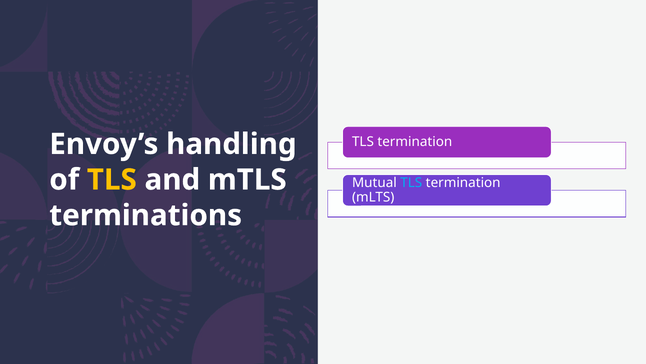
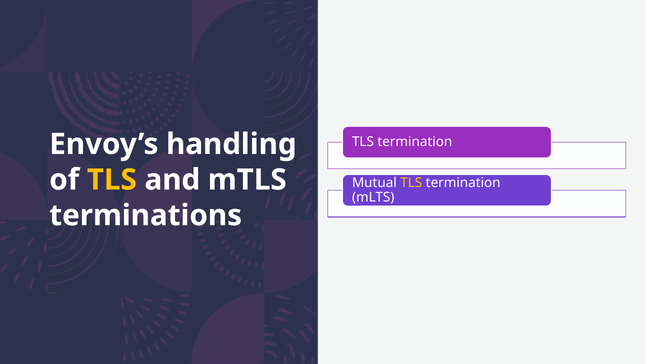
TLS at (411, 183) colour: light blue -> yellow
